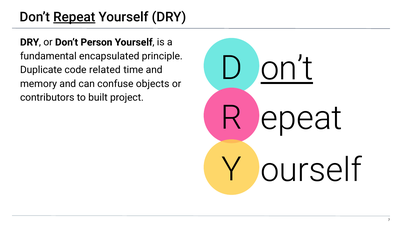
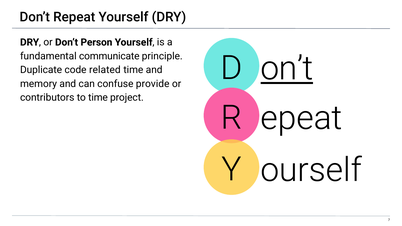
Repeat underline: present -> none
encapsulated: encapsulated -> communicate
objects: objects -> provide
to built: built -> time
